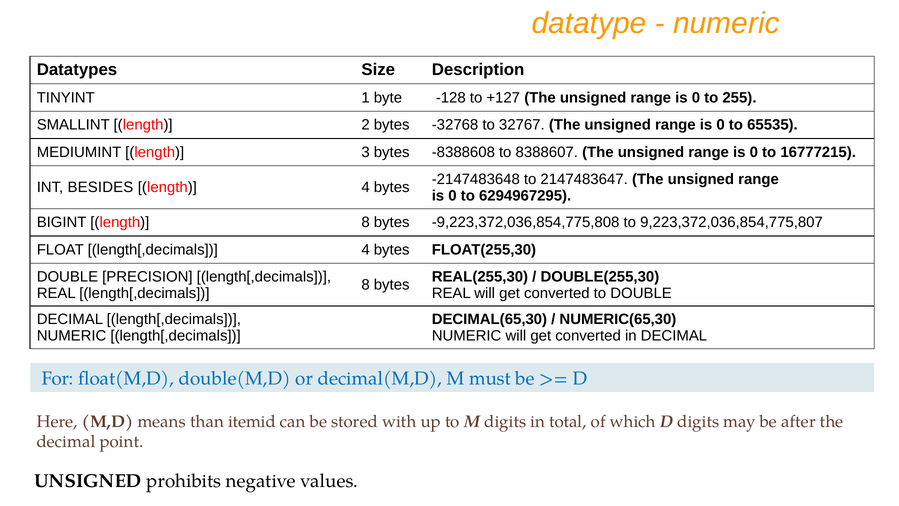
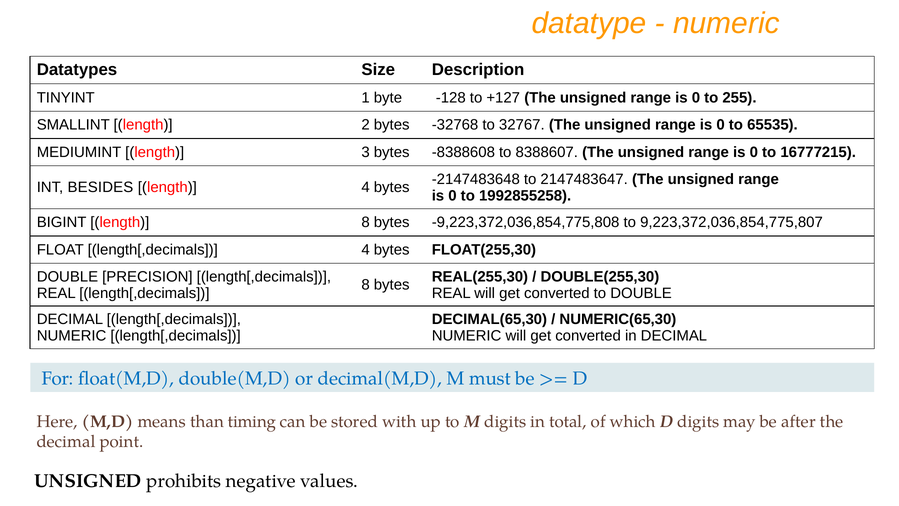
6294967295: 6294967295 -> 1992855258
itemid: itemid -> timing
